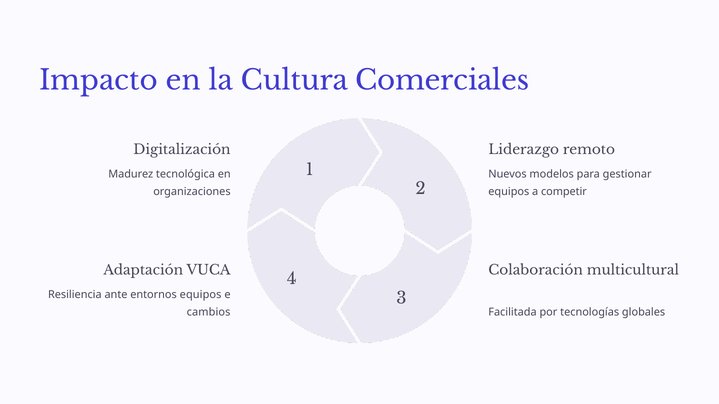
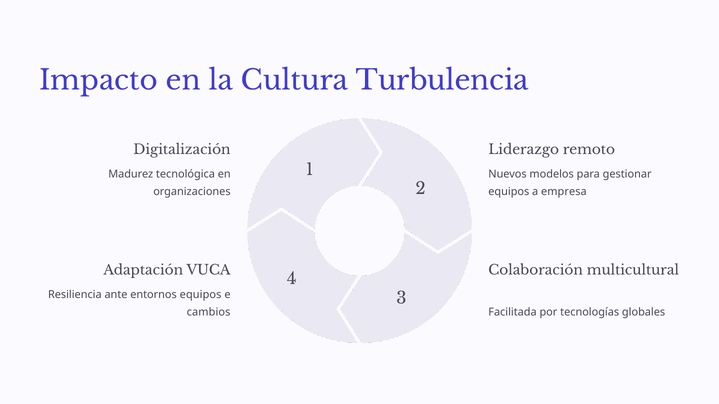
Comerciales: Comerciales -> Turbulencia
competir: competir -> empresa
